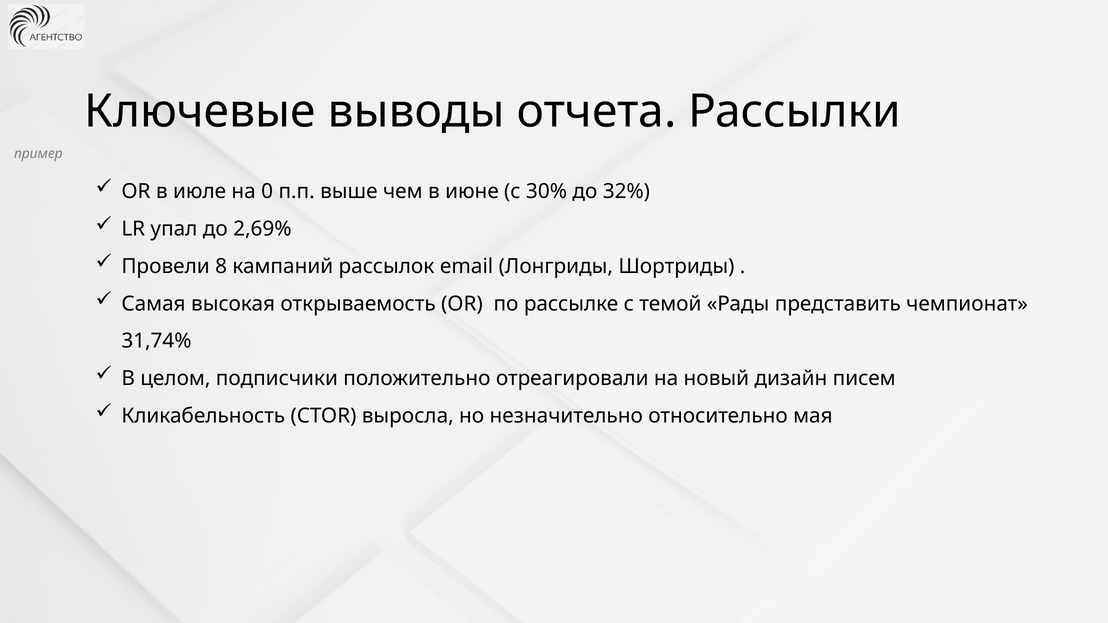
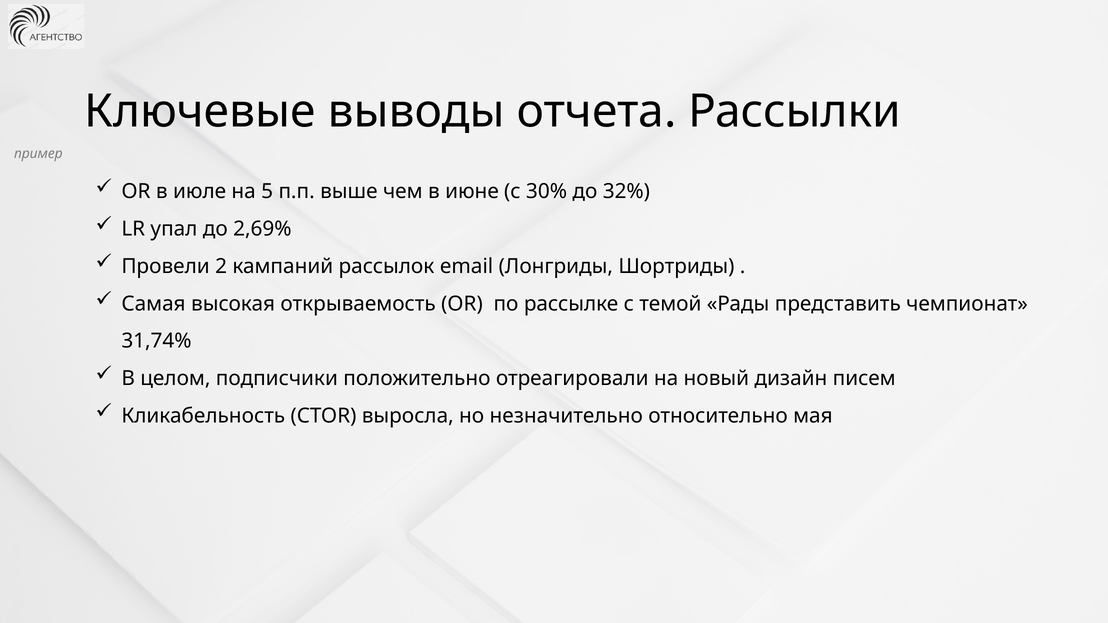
0: 0 -> 5
8: 8 -> 2
